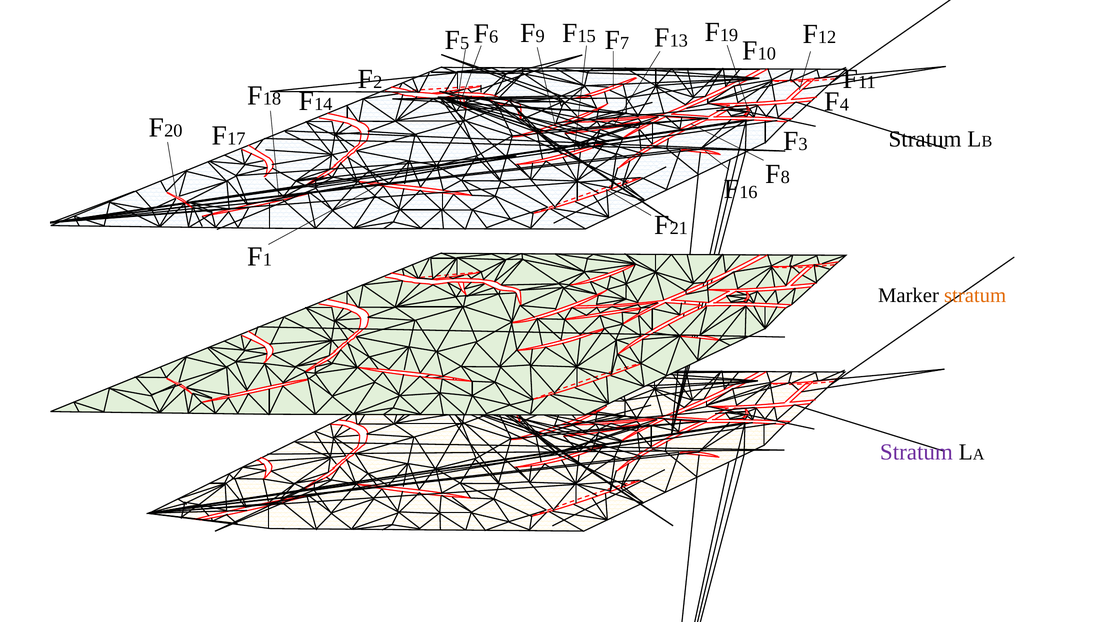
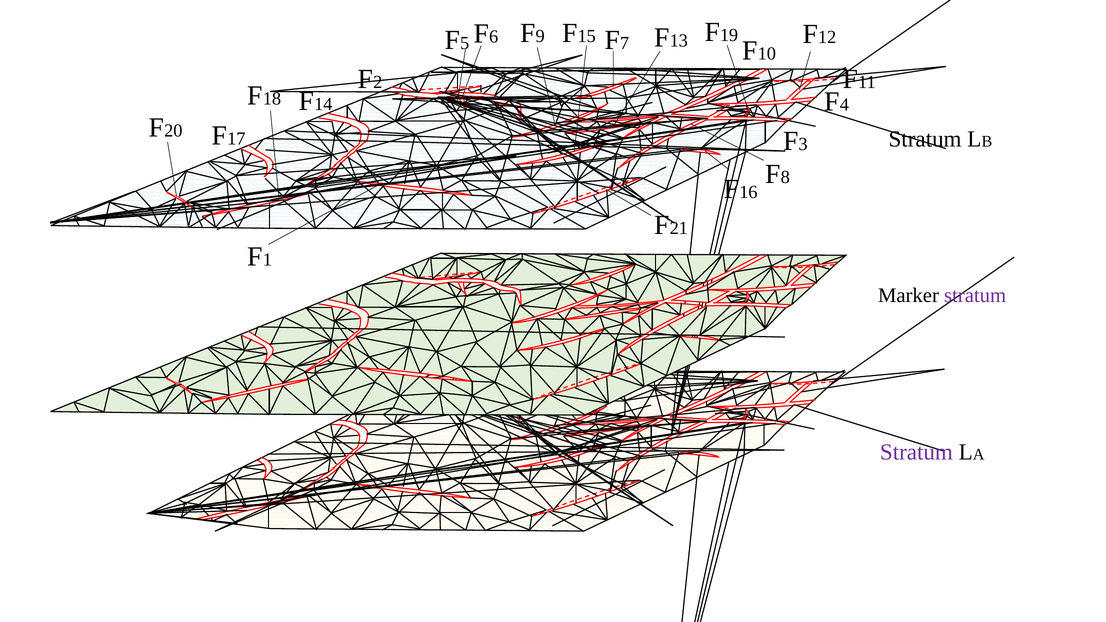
stratum at (975, 295) colour: orange -> purple
